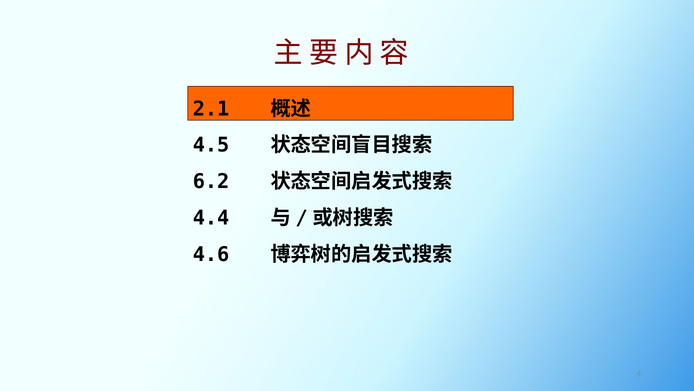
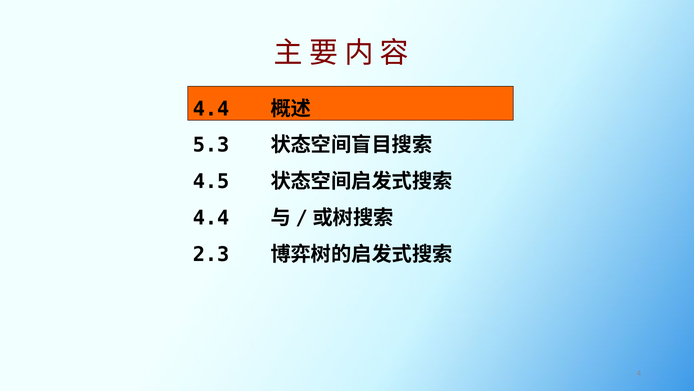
2.1 at (211, 109): 2.1 -> 4.4
4.5: 4.5 -> 5.3
6.2: 6.2 -> 4.5
4.6: 4.6 -> 2.3
